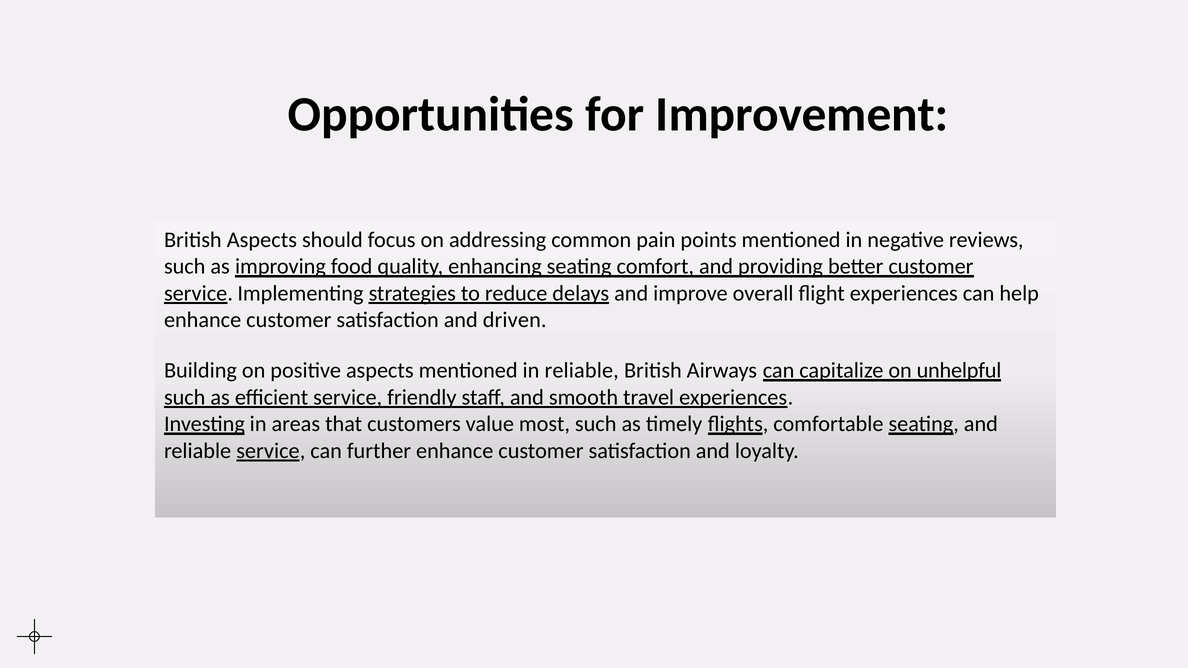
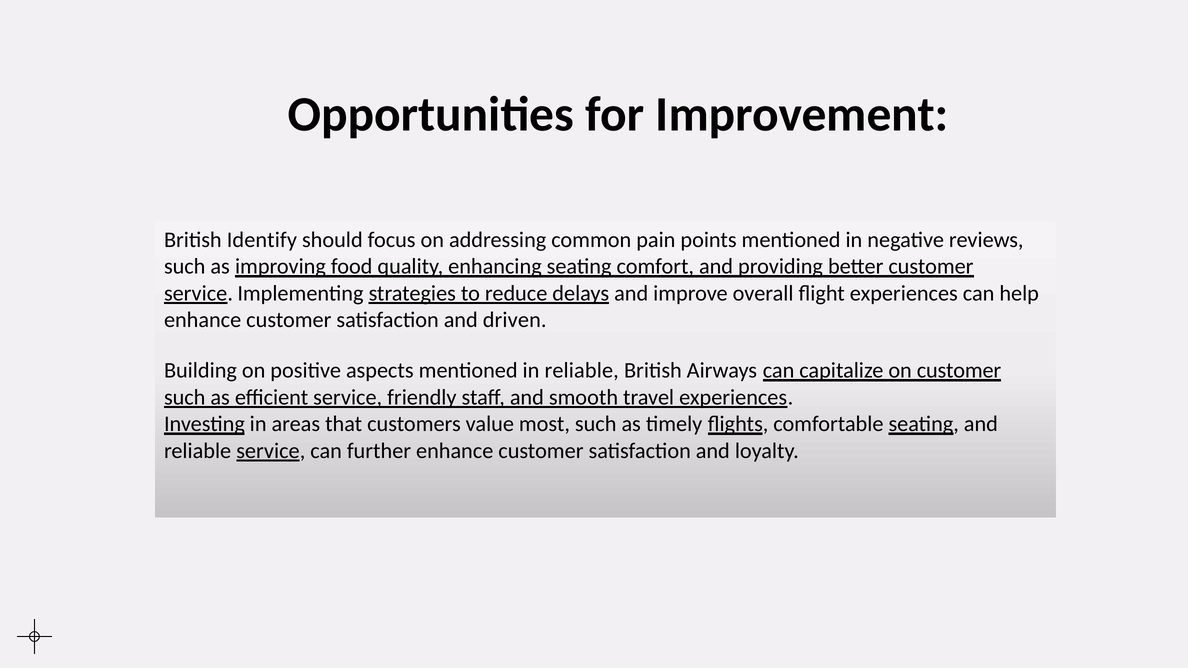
British Aspects: Aspects -> Identify
on unhelpful: unhelpful -> customer
